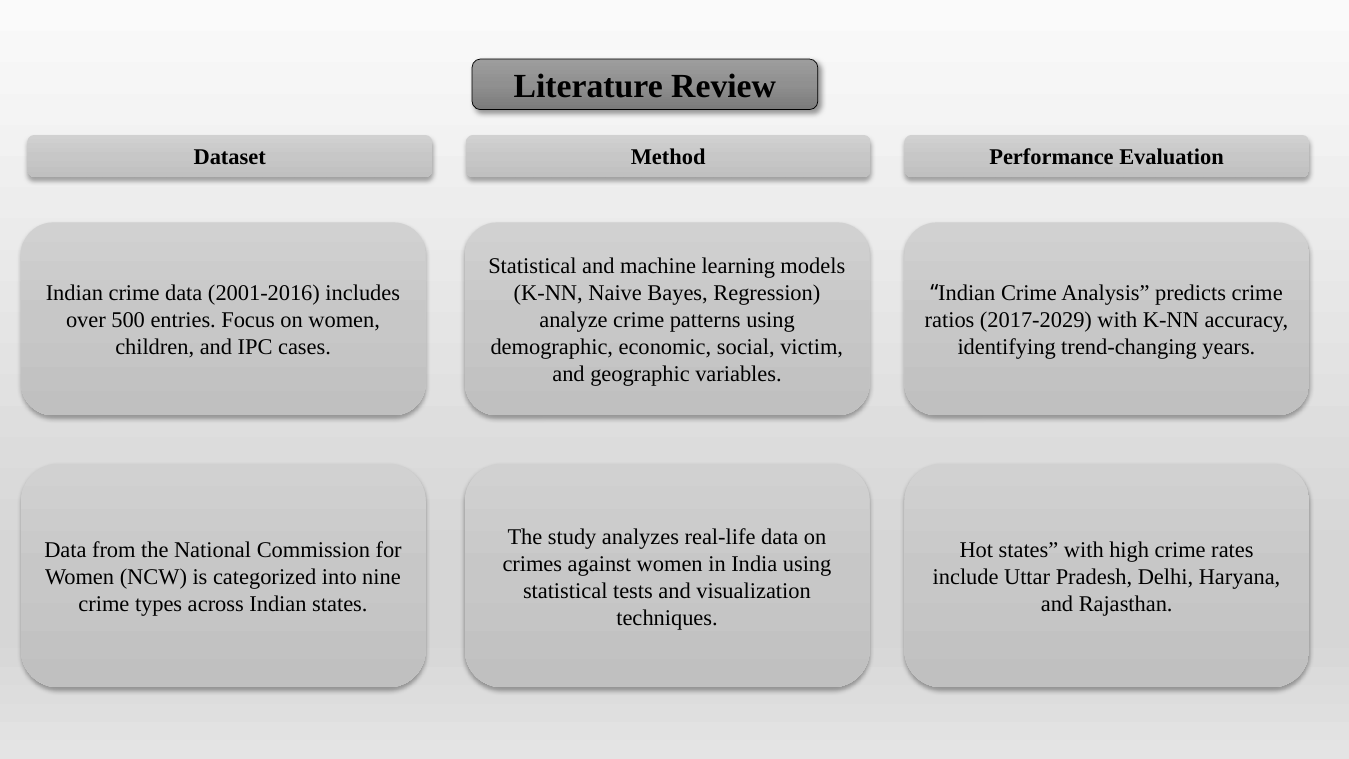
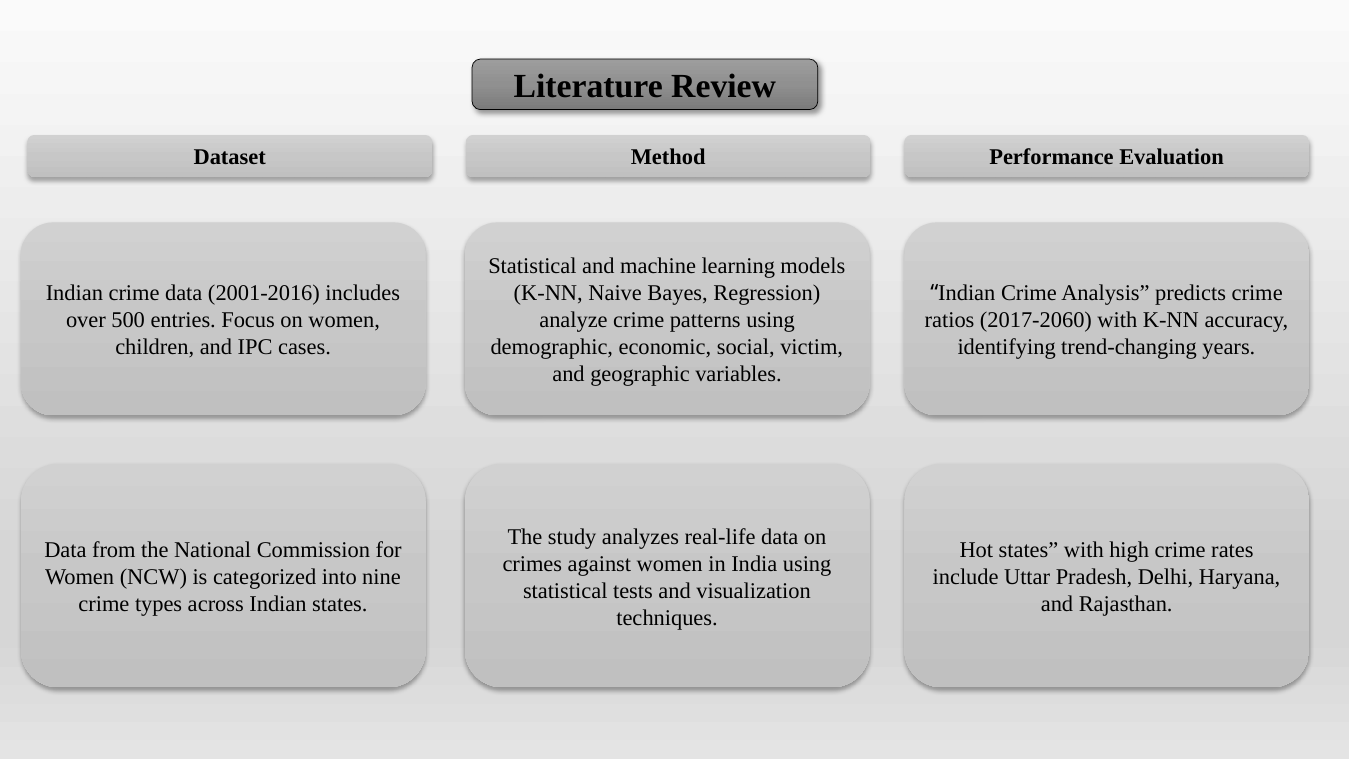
2017-2029: 2017-2029 -> 2017-2060
